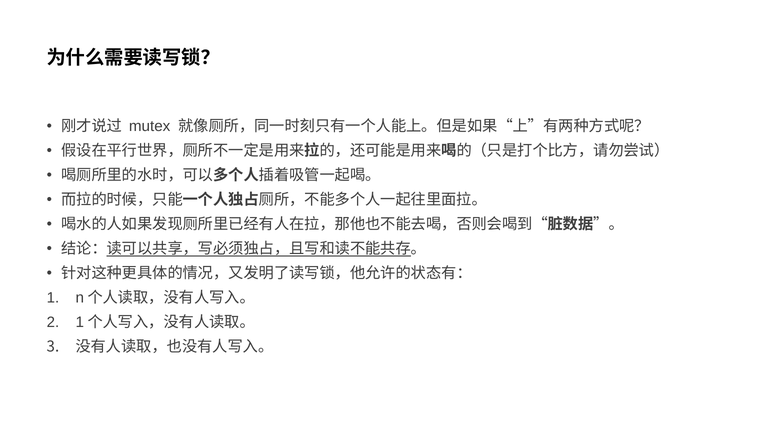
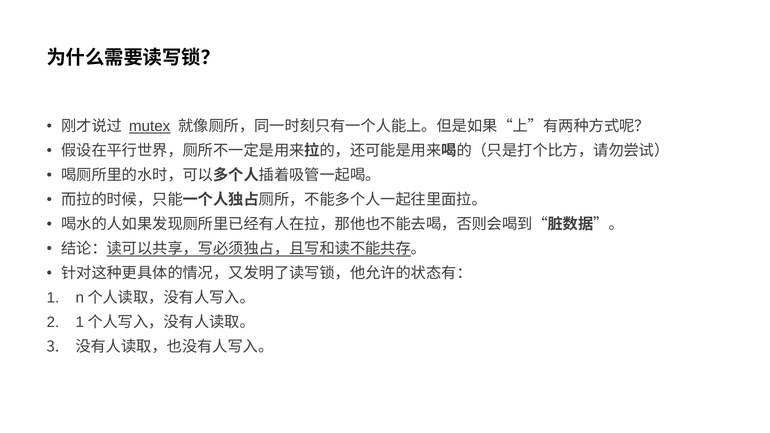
mutex underline: none -> present
